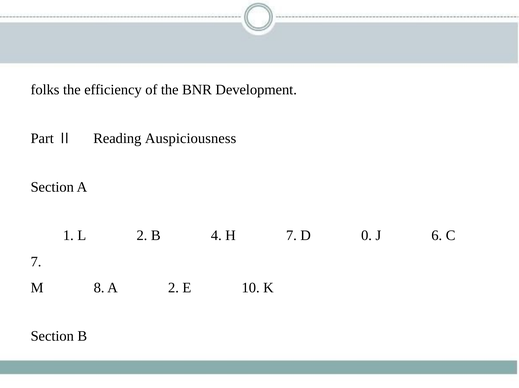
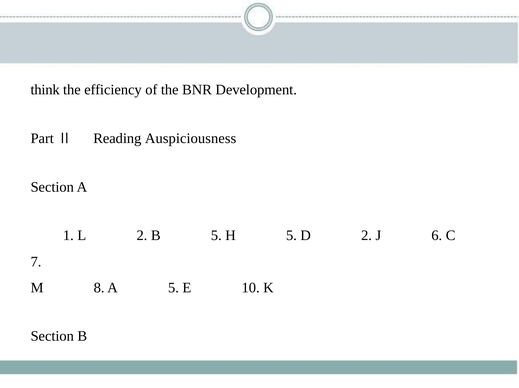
folks: folks -> think
B 4: 4 -> 5
H 7: 7 -> 5
D 0: 0 -> 2
A 2: 2 -> 5
